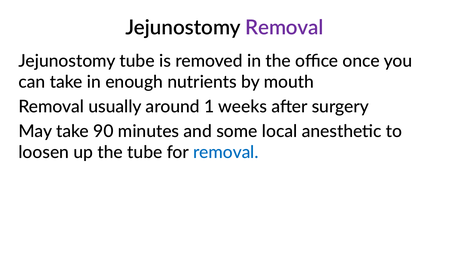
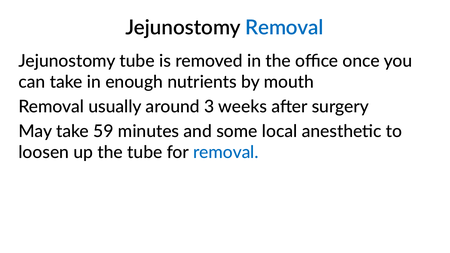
Removal at (284, 28) colour: purple -> blue
1: 1 -> 3
90: 90 -> 59
